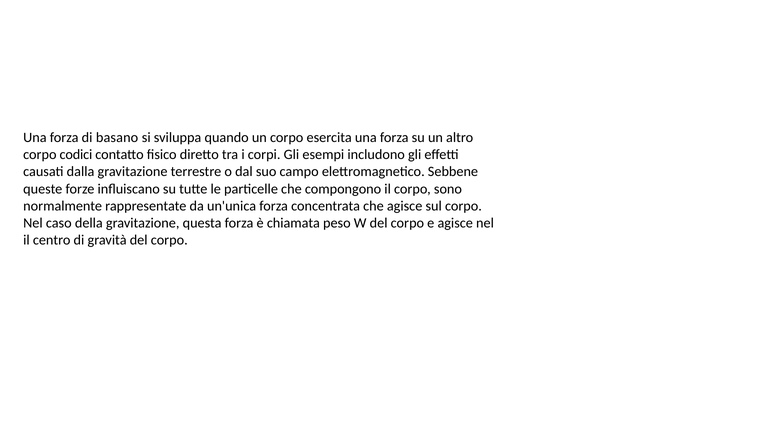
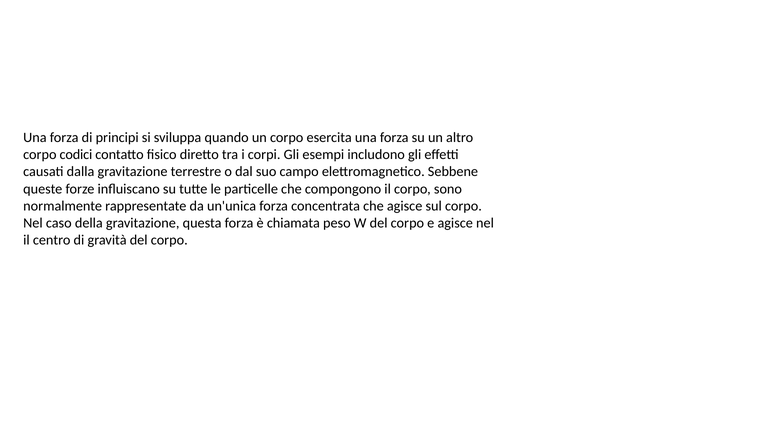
basano: basano -> principi
